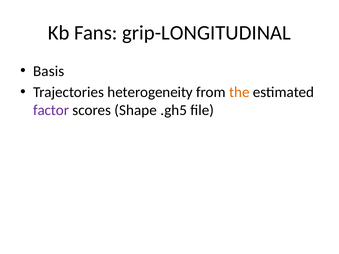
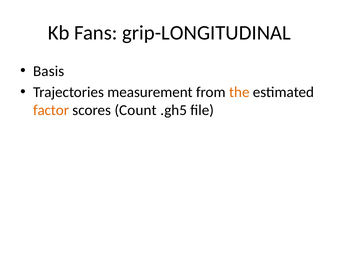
heterogeneity: heterogeneity -> measurement
factor colour: purple -> orange
Shape: Shape -> Count
